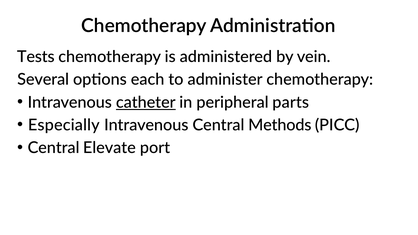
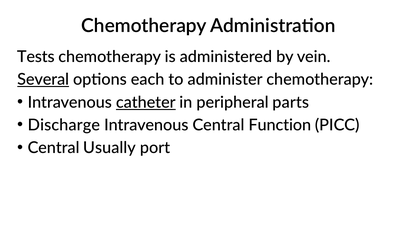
Several underline: none -> present
Especially: Especially -> Discharge
Methods: Methods -> Function
Elevate: Elevate -> Usually
